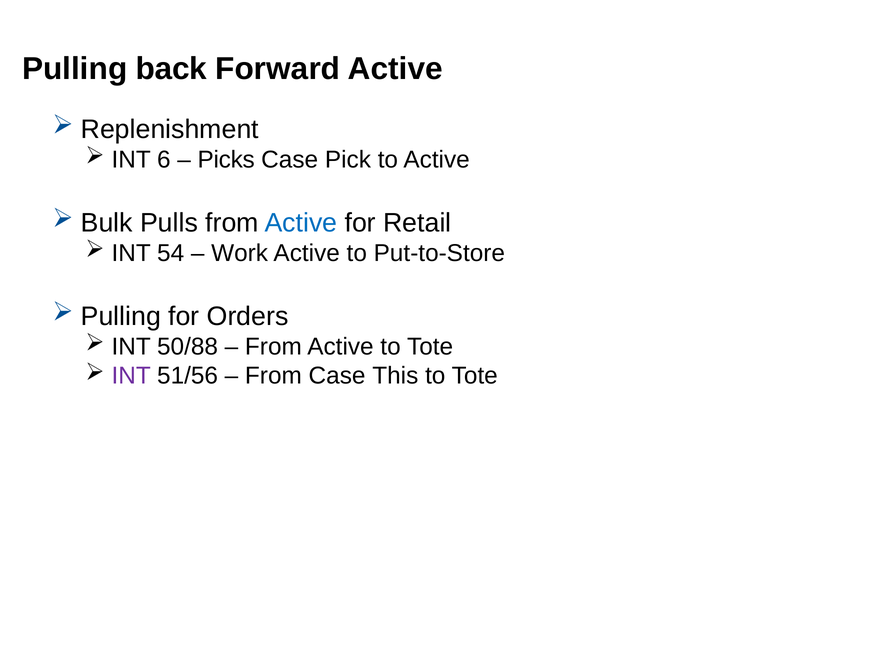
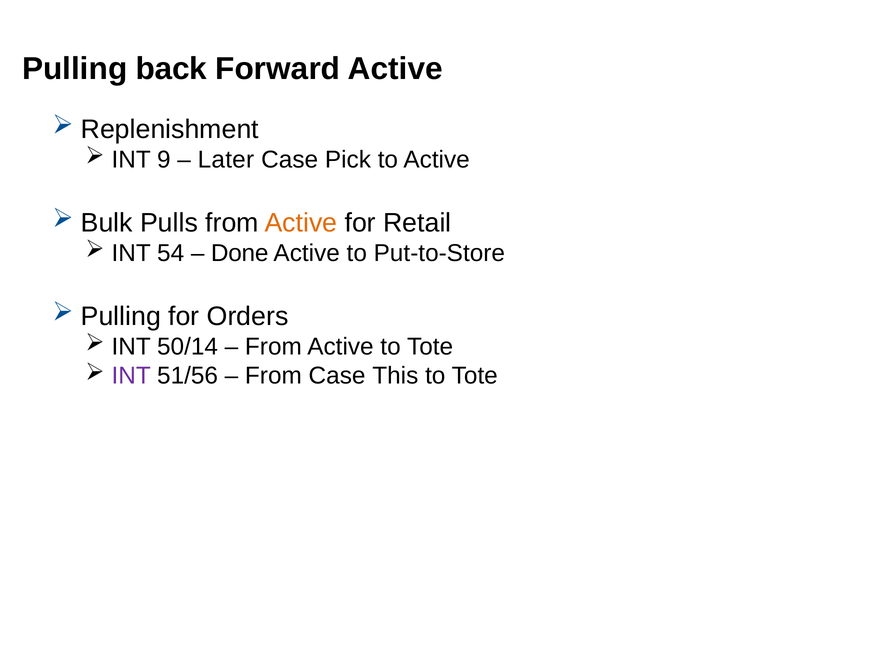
6: 6 -> 9
Picks: Picks -> Later
Active at (301, 223) colour: blue -> orange
Work: Work -> Done
50/88: 50/88 -> 50/14
